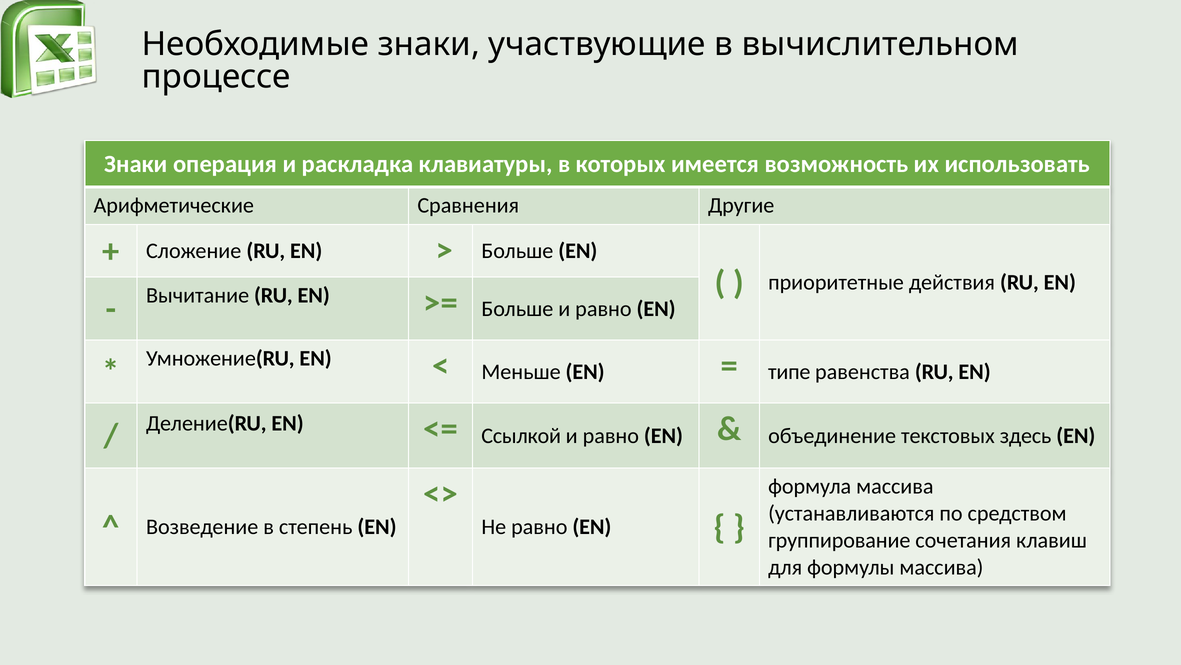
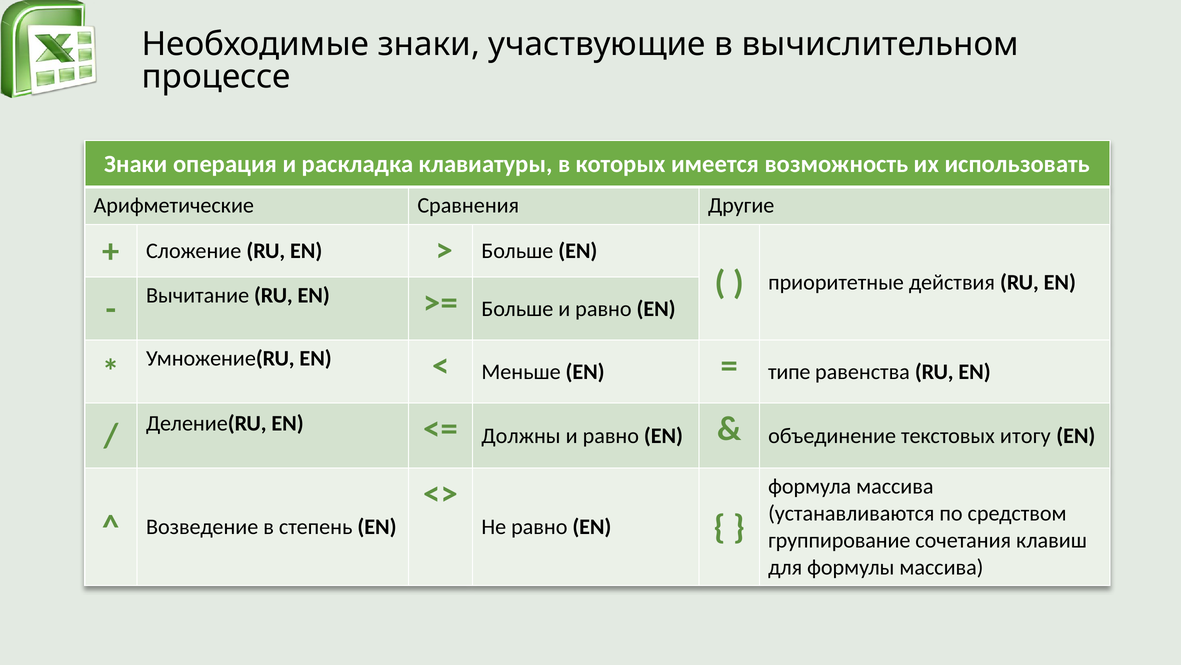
Ссылкой: Ссылкой -> Должны
здесь: здесь -> итогу
